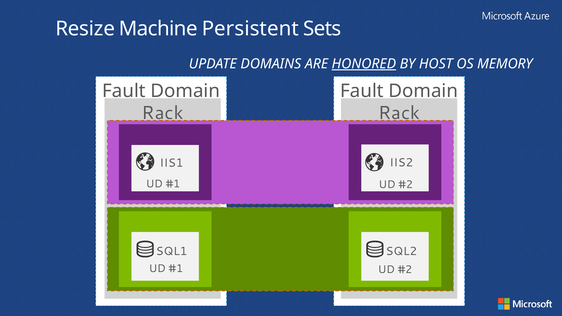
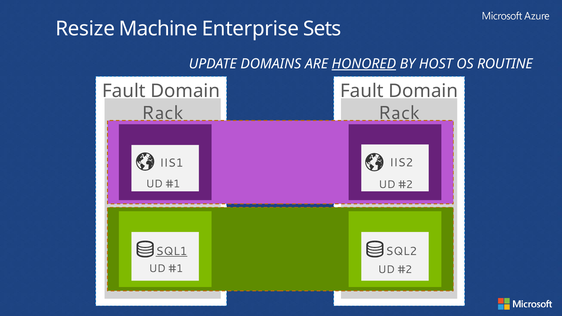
Persistent: Persistent -> Enterprise
MEMORY: MEMORY -> ROUTINE
SQL1 underline: none -> present
